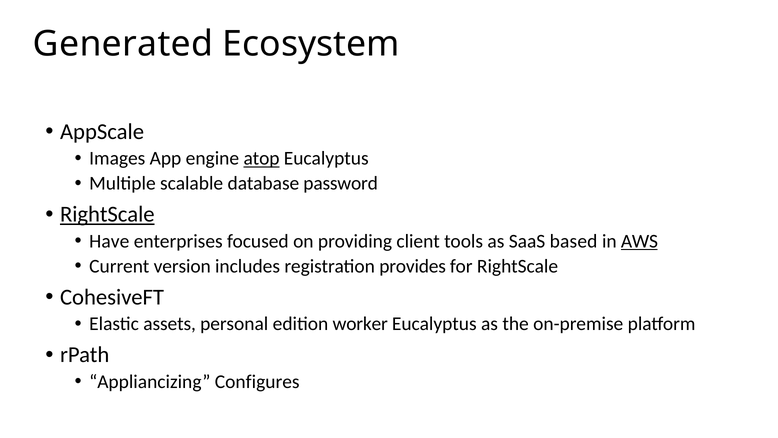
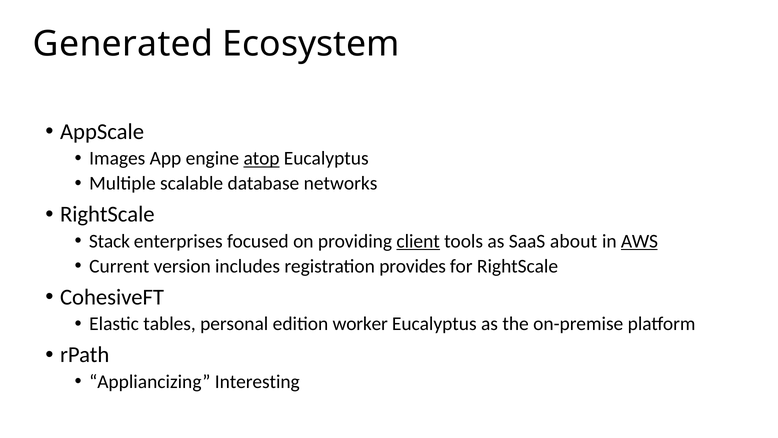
password: password -> networks
RightScale at (107, 214) underline: present -> none
Have: Have -> Stack
client underline: none -> present
based: based -> about
assets: assets -> tables
Configures: Configures -> Interesting
